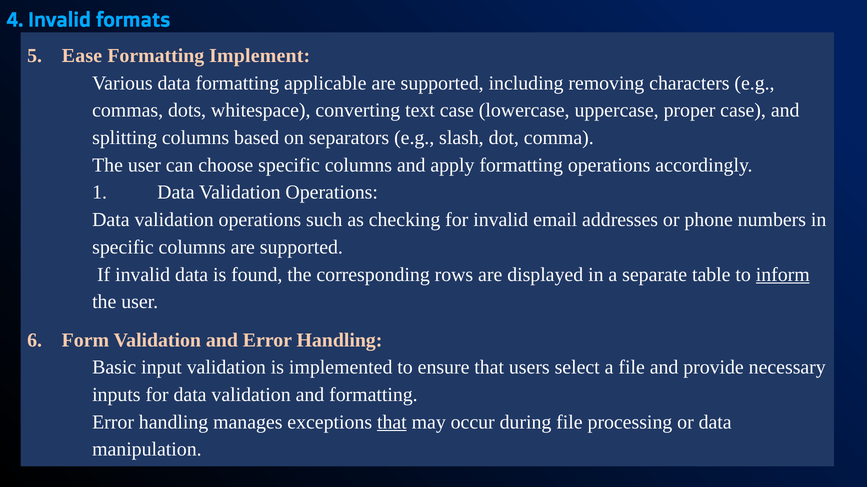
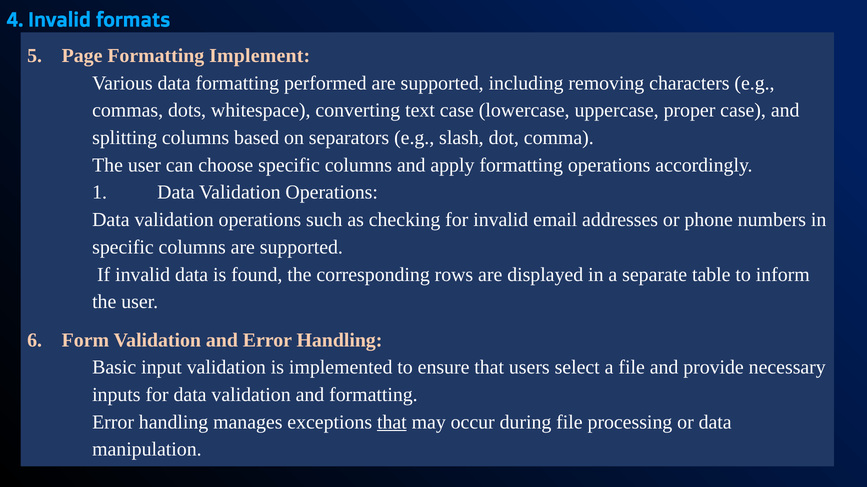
Ease: Ease -> Page
applicable: applicable -> performed
inform underline: present -> none
